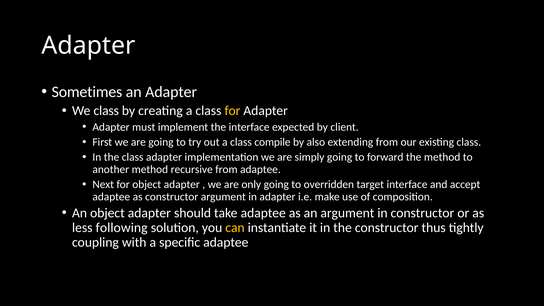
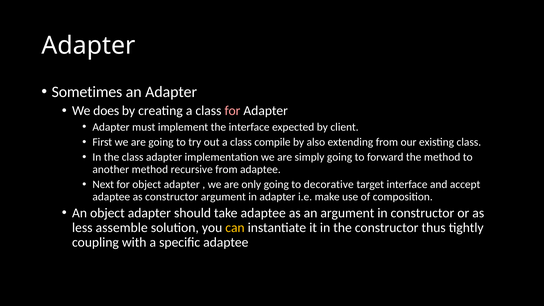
We class: class -> does
for at (232, 111) colour: yellow -> pink
overridden: overridden -> decorative
following: following -> assemble
